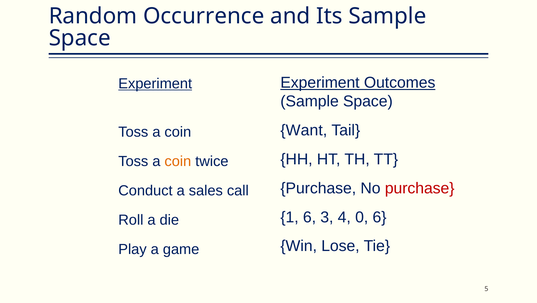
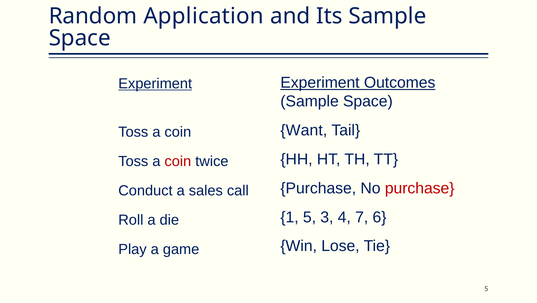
Occurrence: Occurrence -> Application
coin at (178, 161) colour: orange -> red
1 6: 6 -> 5
0: 0 -> 7
